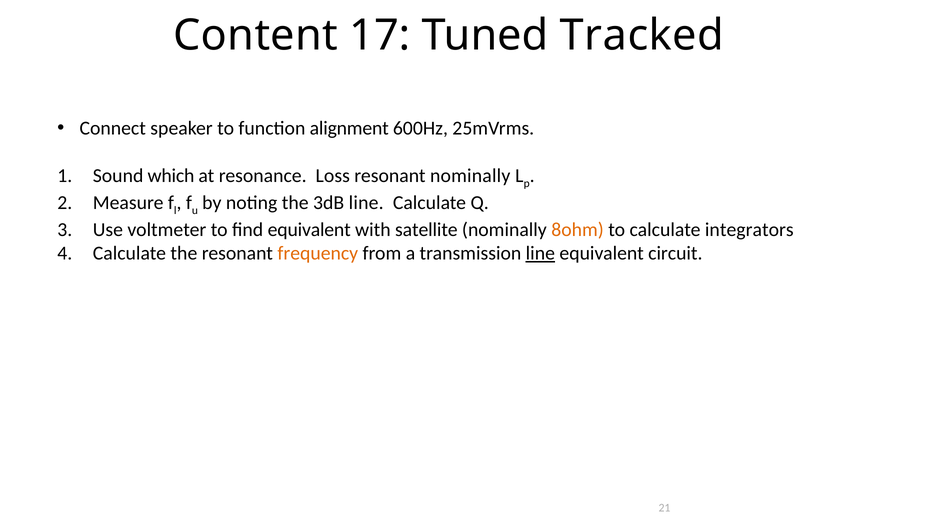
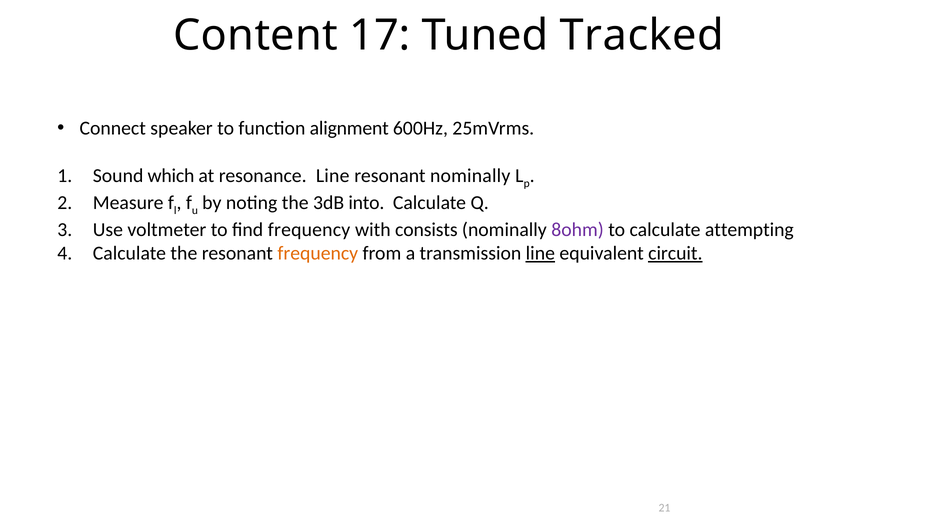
resonance Loss: Loss -> Line
3dB line: line -> into
find equivalent: equivalent -> frequency
satellite: satellite -> consists
8ohm colour: orange -> purple
integrators: integrators -> attempting
circuit underline: none -> present
